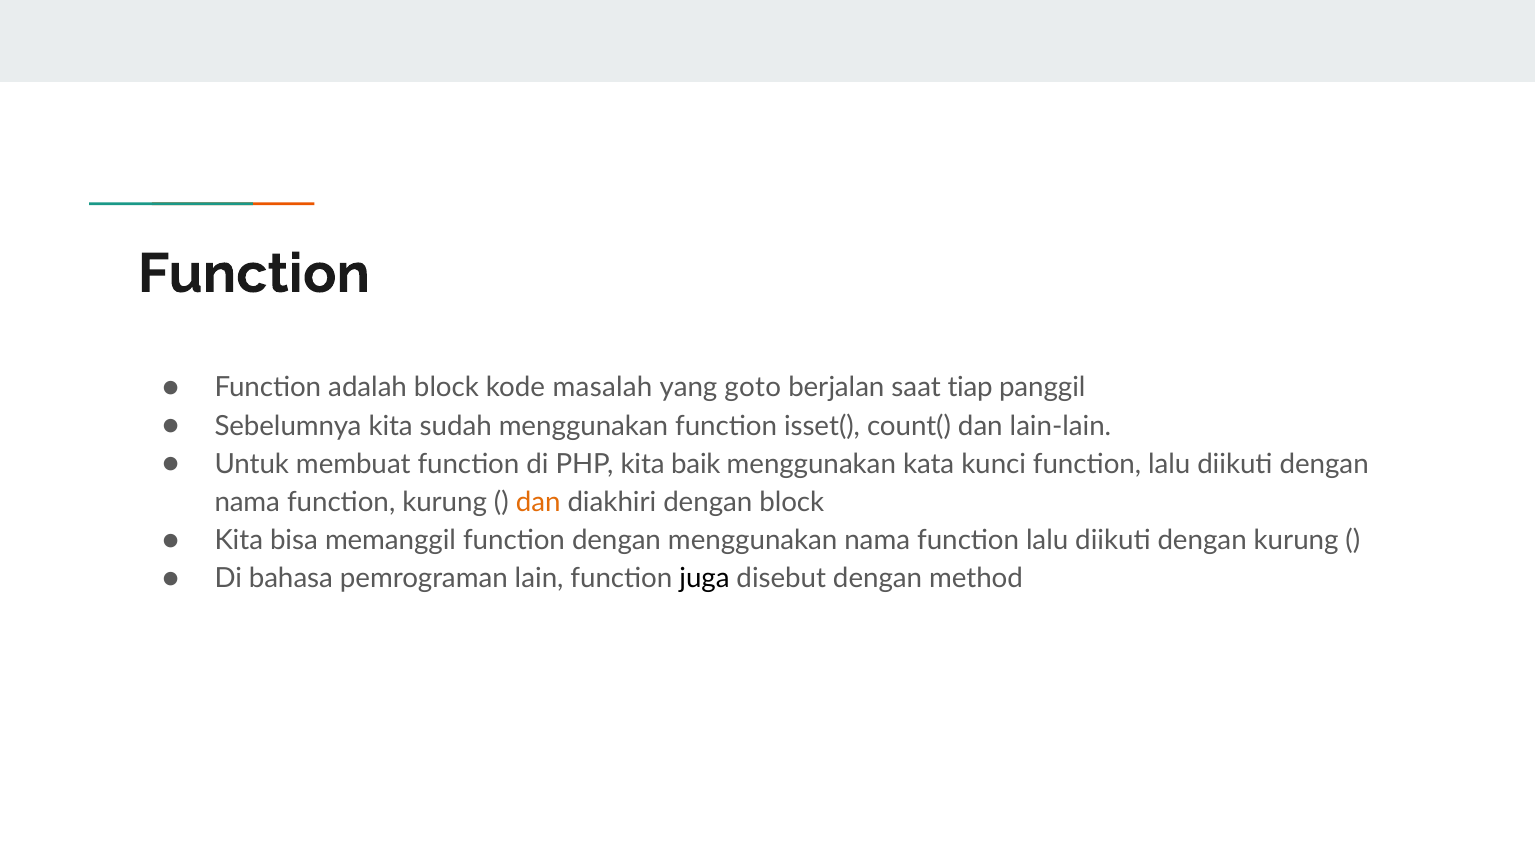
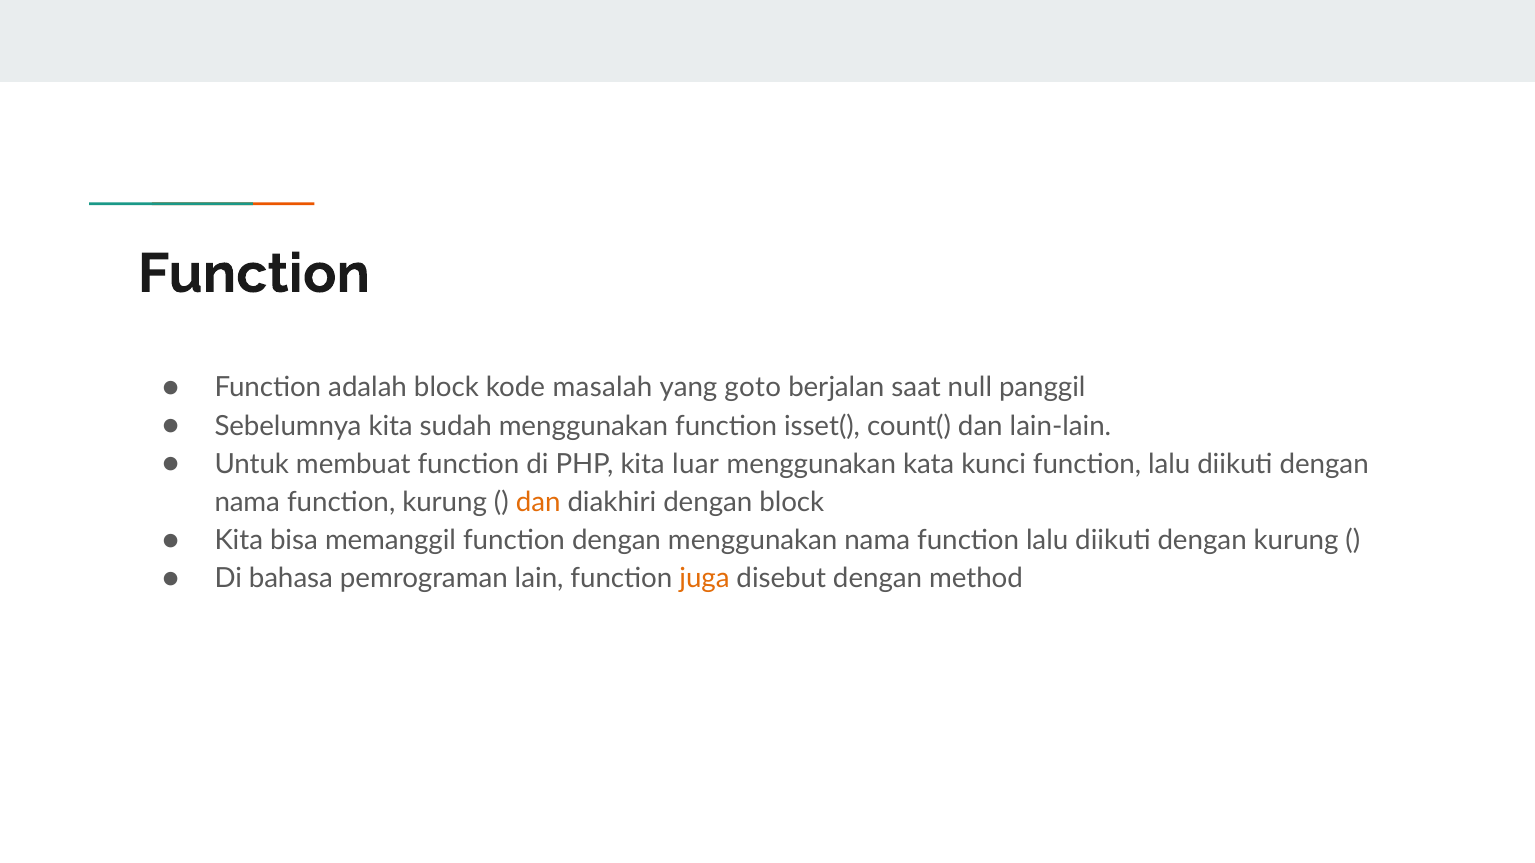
tiap: tiap -> null
baik: baik -> luar
juga colour: black -> orange
